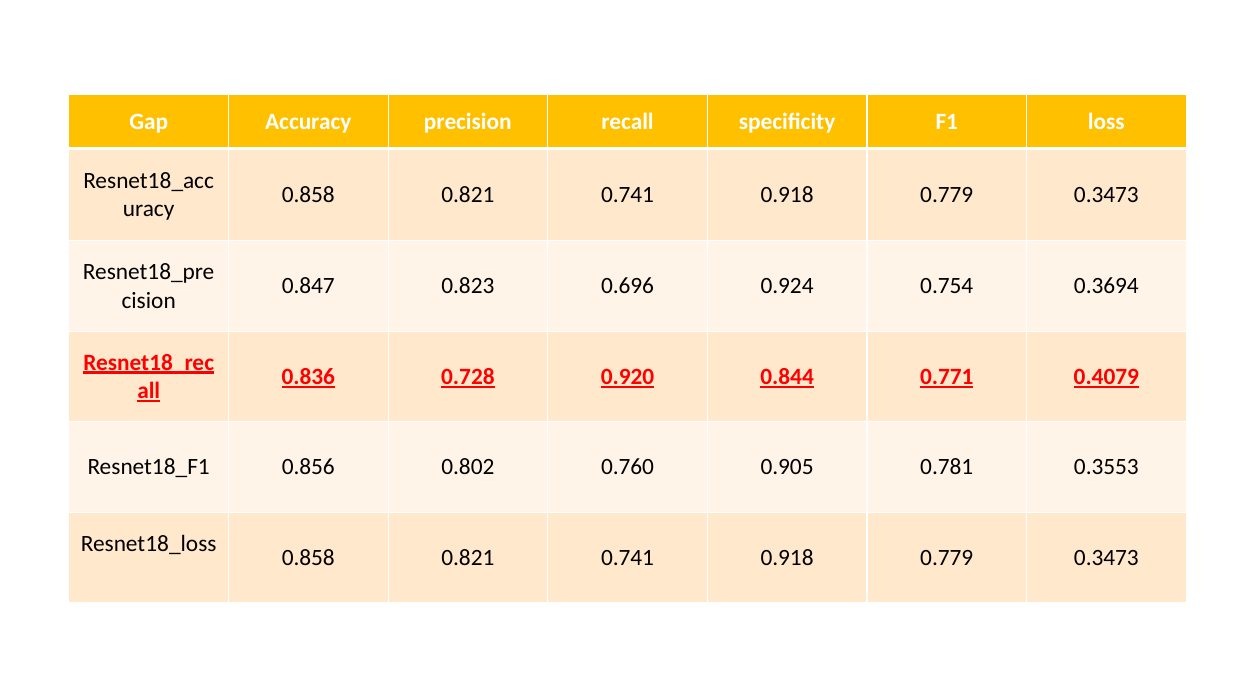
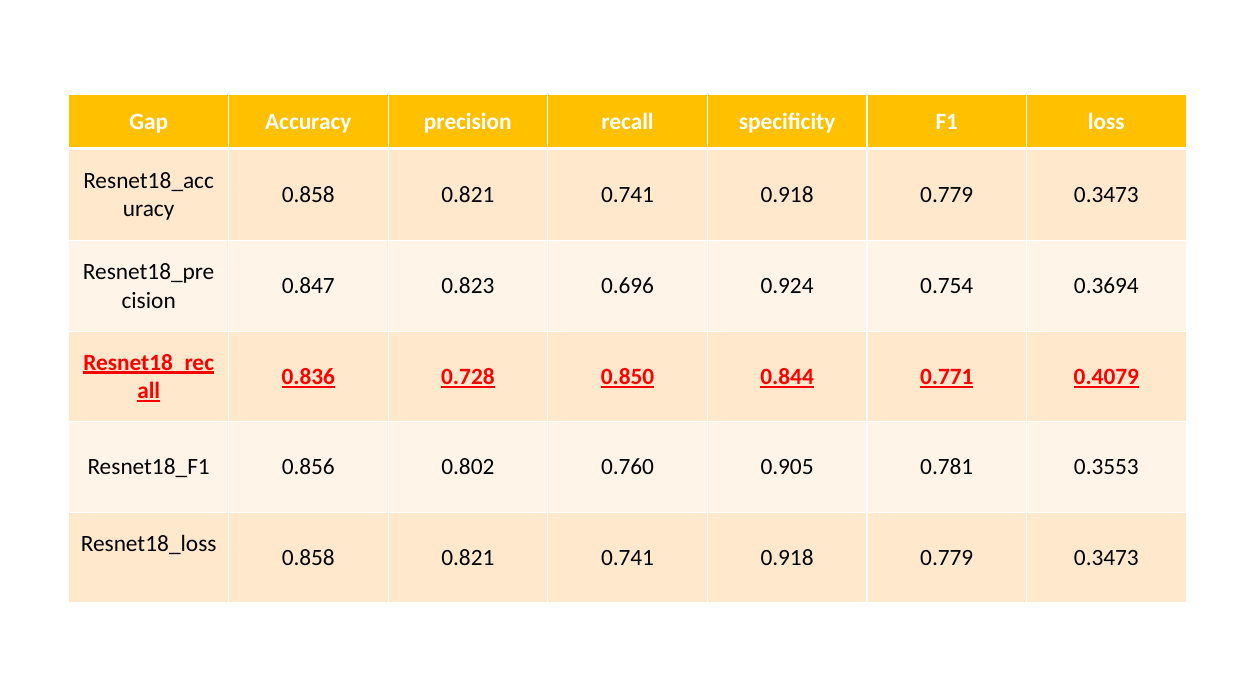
0.920: 0.920 -> 0.850
